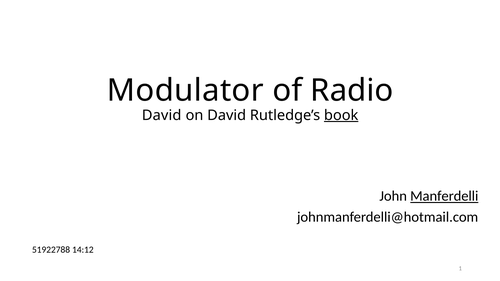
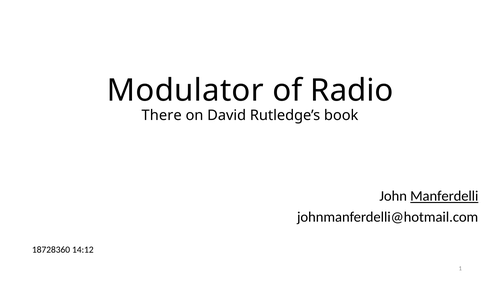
David at (162, 115): David -> There
book underline: present -> none
51922788: 51922788 -> 18728360
